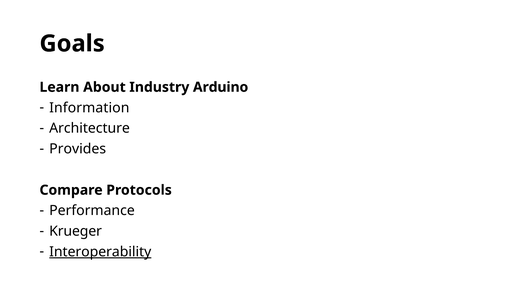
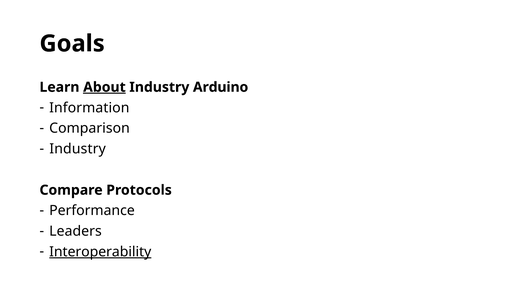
About underline: none -> present
Architecture: Architecture -> Comparison
Provides at (78, 149): Provides -> Industry
Krueger: Krueger -> Leaders
